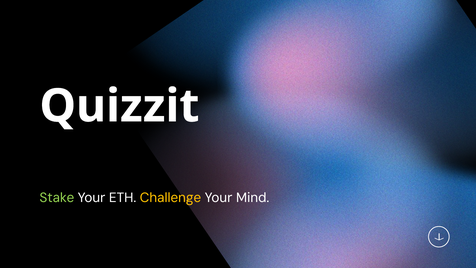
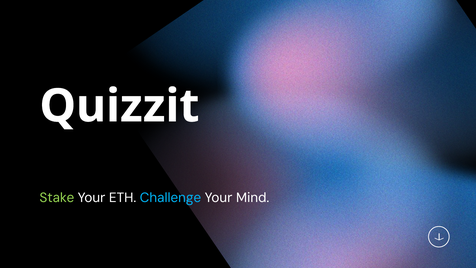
Challenge colour: yellow -> light blue
